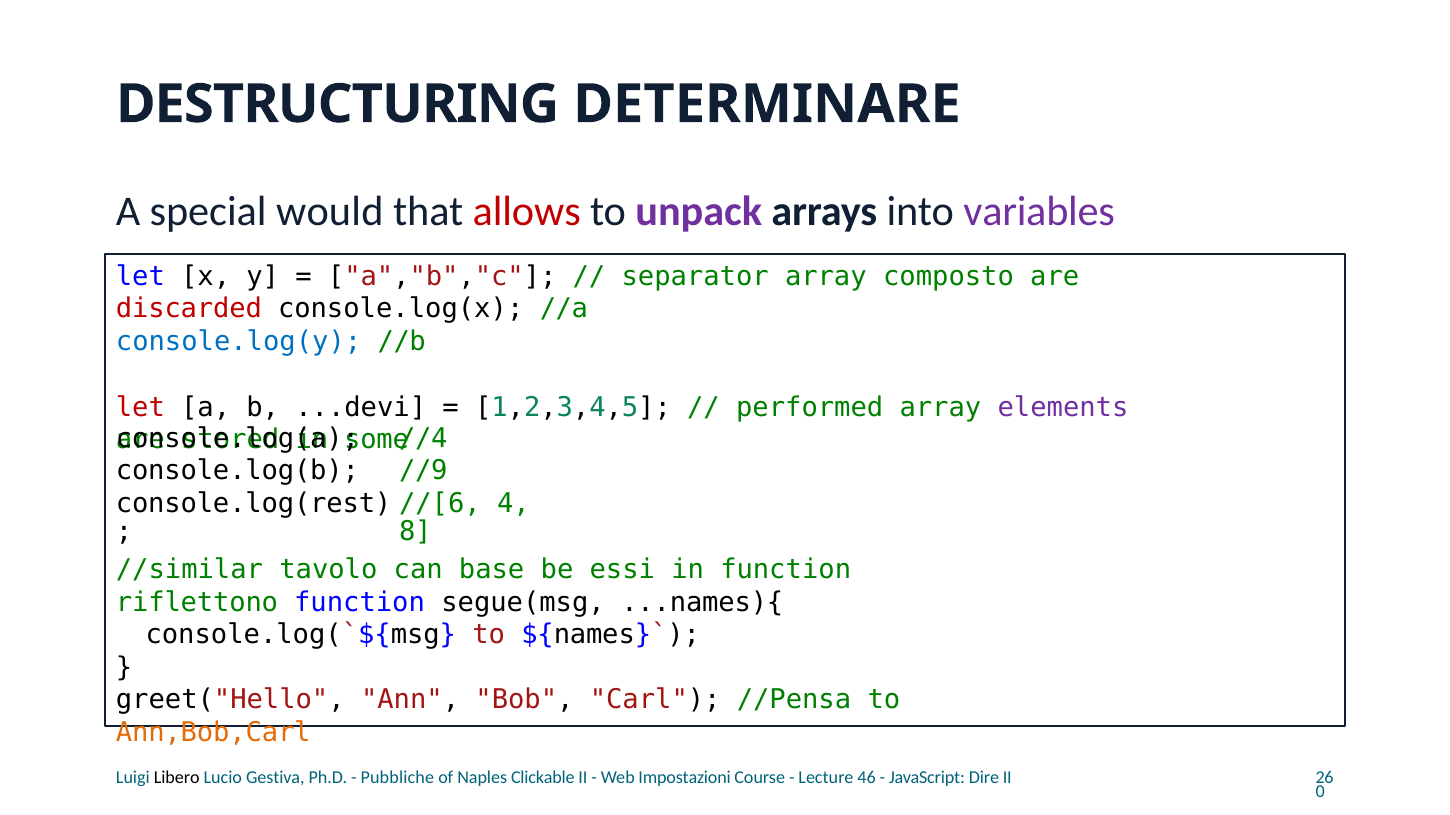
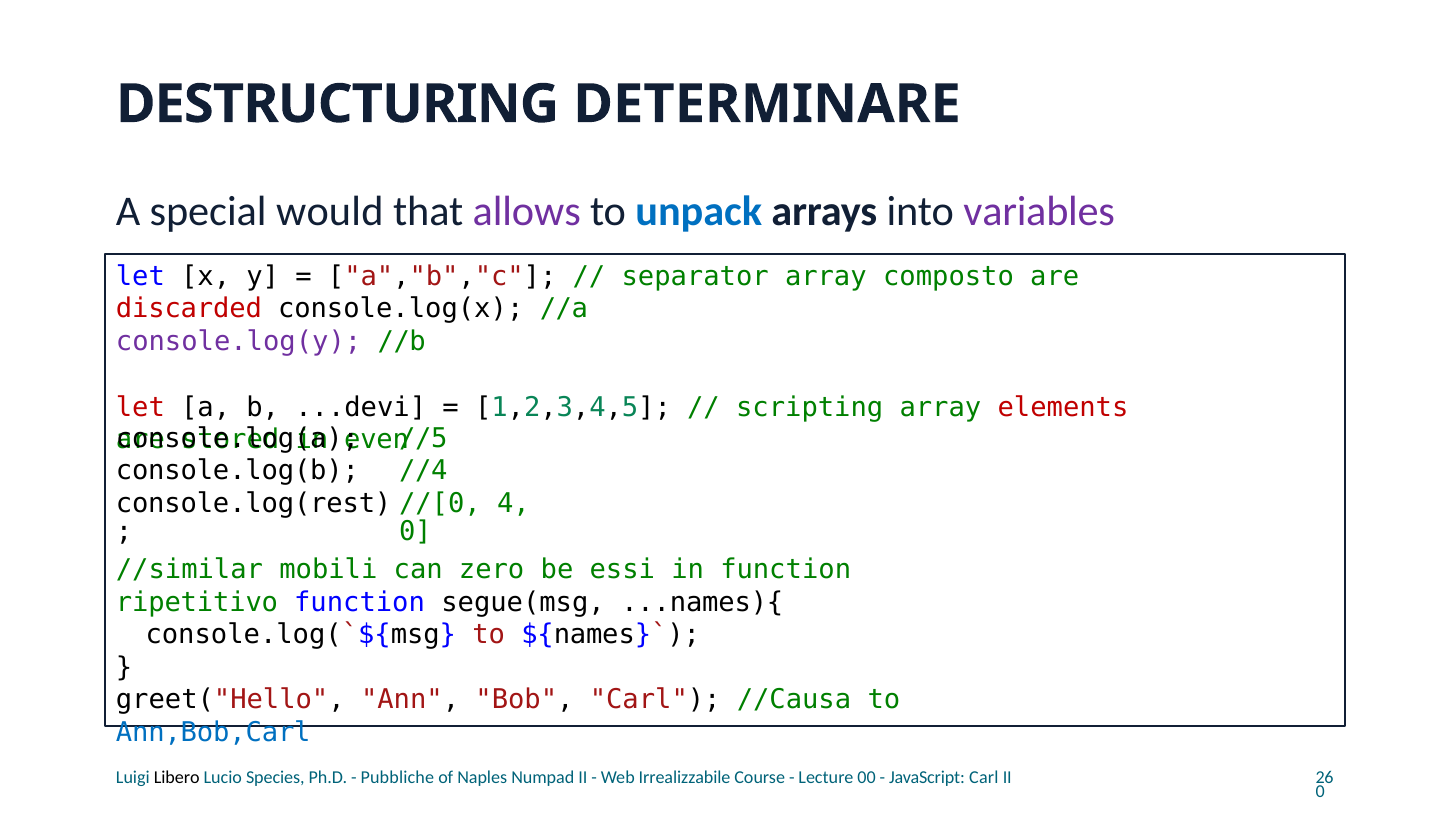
allows colour: red -> purple
unpack colour: purple -> blue
console.log(y colour: blue -> purple
performed: performed -> scripting
elements colour: purple -> red
//4: //4 -> //5
some: some -> even
//9: //9 -> //4
//[6: //[6 -> //[0
8 at (415, 532): 8 -> 0
tavolo: tavolo -> mobili
base: base -> zero
riflettono: riflettono -> ripetitivo
//Pensa: //Pensa -> //Causa
Ann,Bob,Carl colour: orange -> blue
Gestiva: Gestiva -> Species
Clickable: Clickable -> Numpad
Impostazioni: Impostazioni -> Irrealizzabile
46: 46 -> 00
JavaScript Dire: Dire -> Carl
